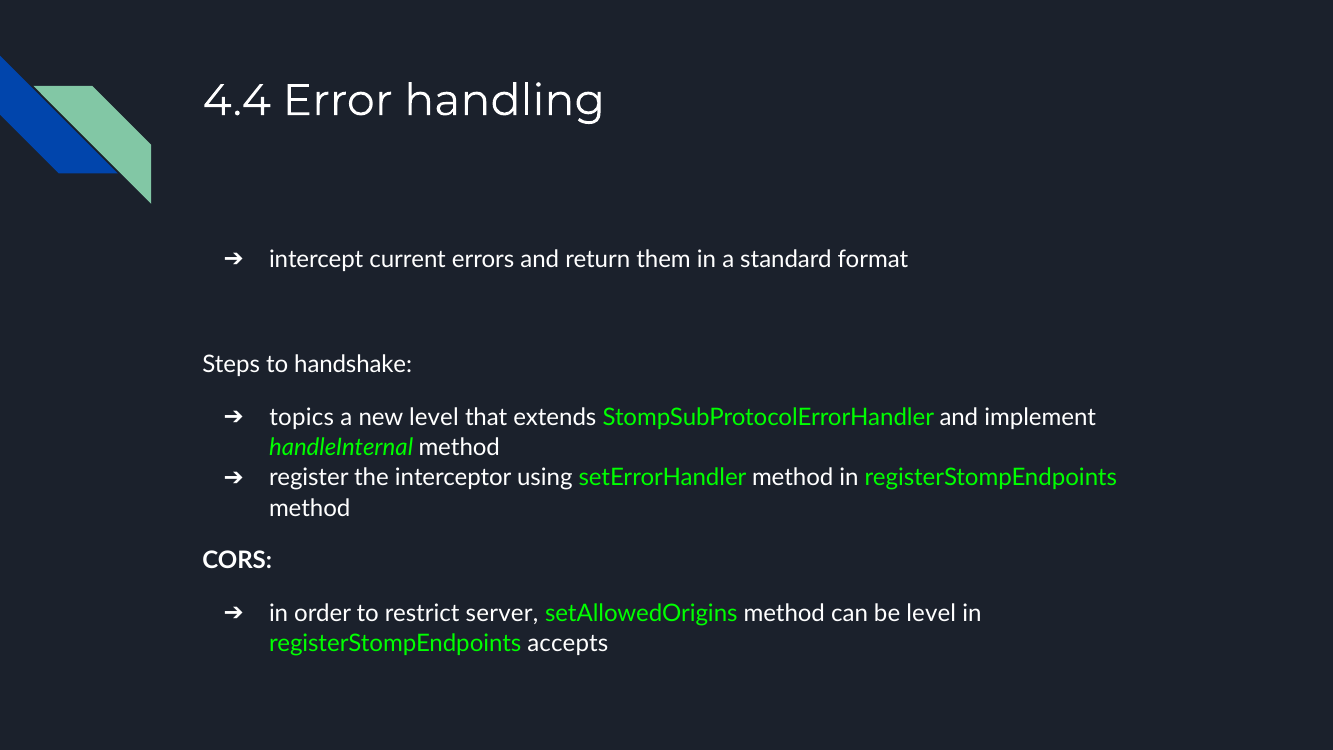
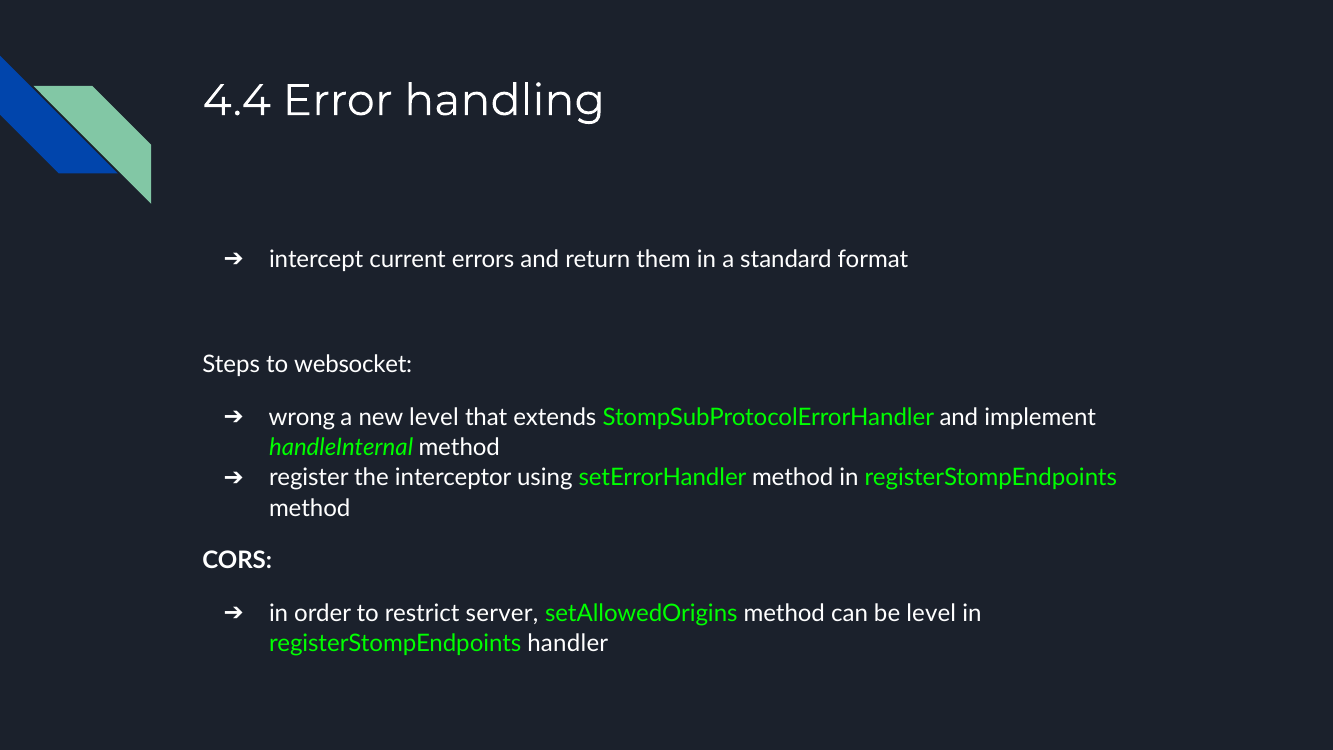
handshake: handshake -> websocket
topics: topics -> wrong
accepts: accepts -> handler
